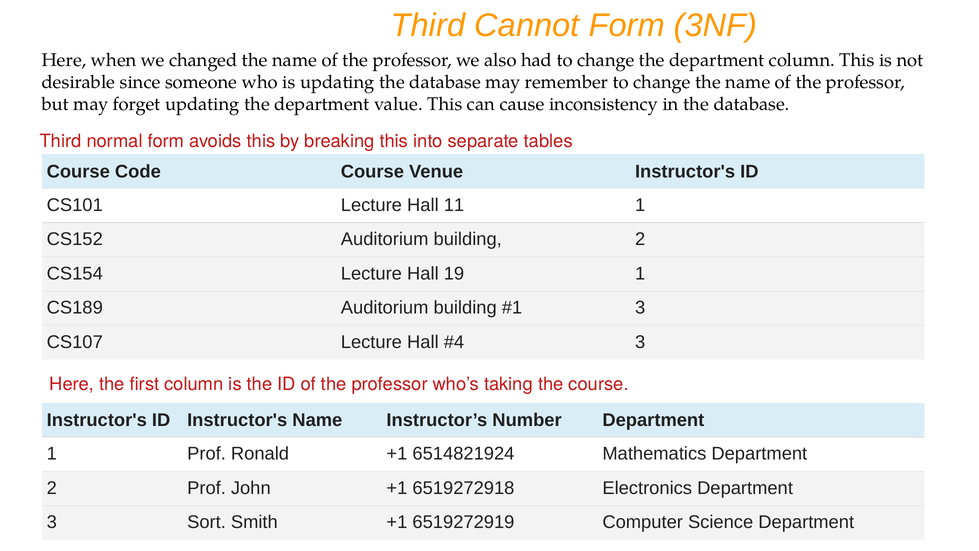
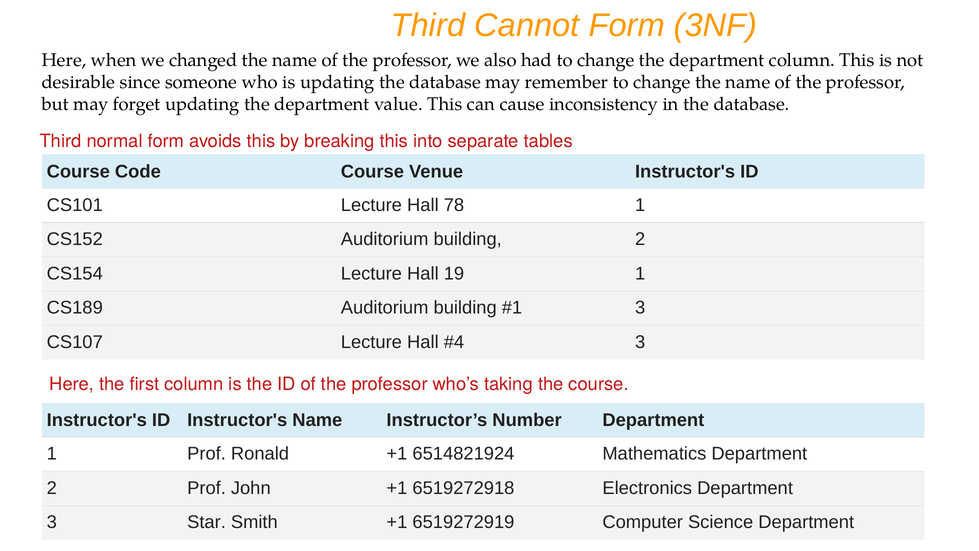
11: 11 -> 78
Sort: Sort -> Star
